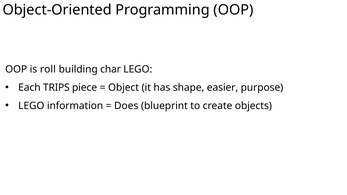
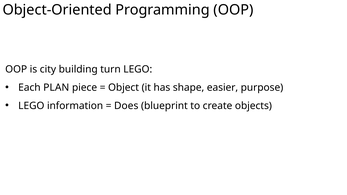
roll: roll -> city
char: char -> turn
TRIPS: TRIPS -> PLAN
